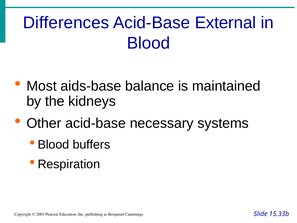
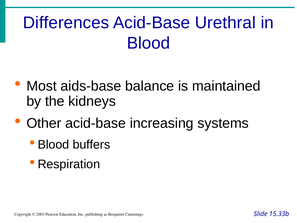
External: External -> Urethral
necessary: necessary -> increasing
